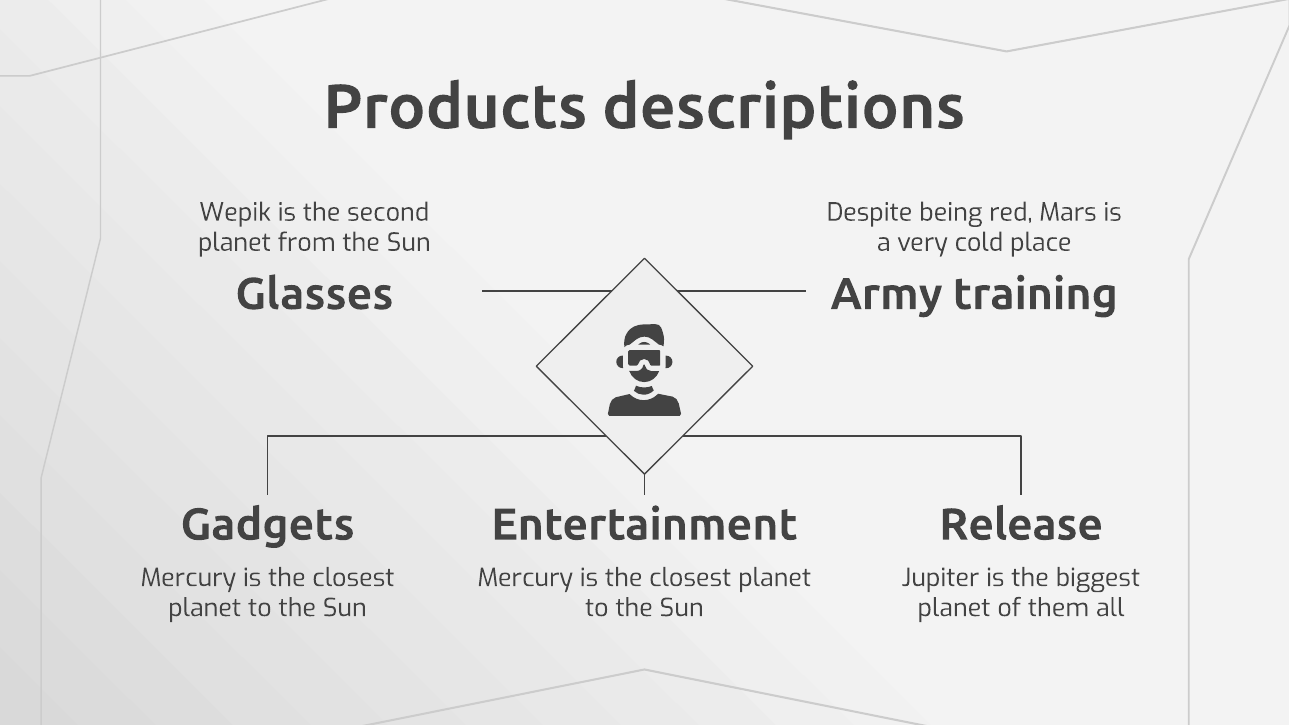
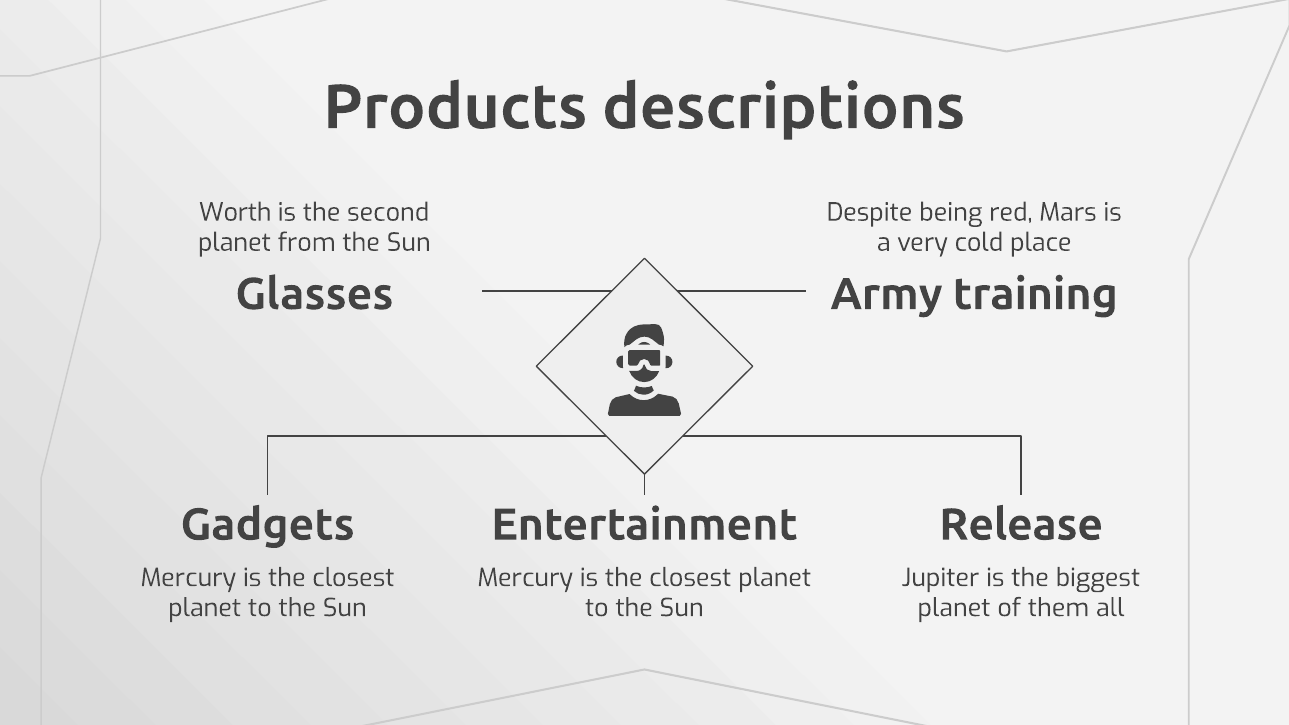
Wepik: Wepik -> Worth
